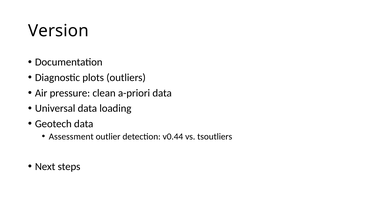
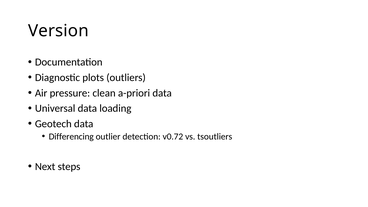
Assessment: Assessment -> Differencing
v0.44: v0.44 -> v0.72
